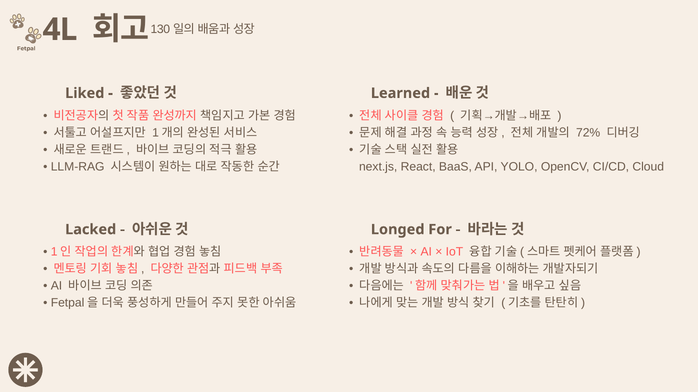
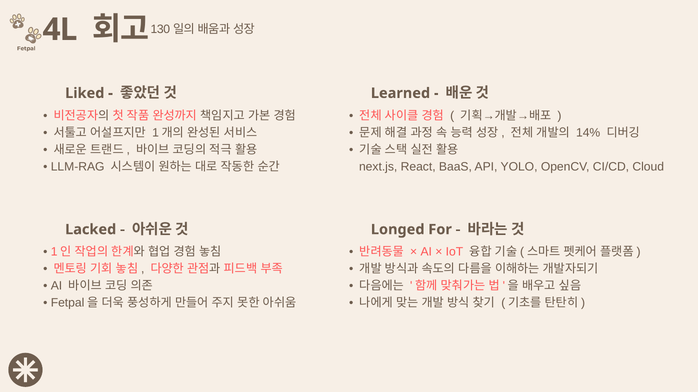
72%: 72% -> 14%
